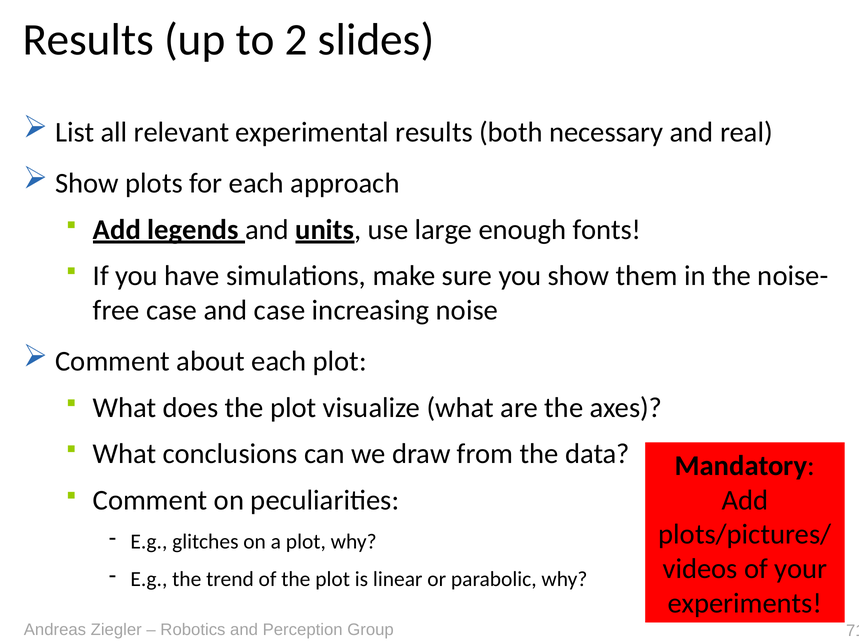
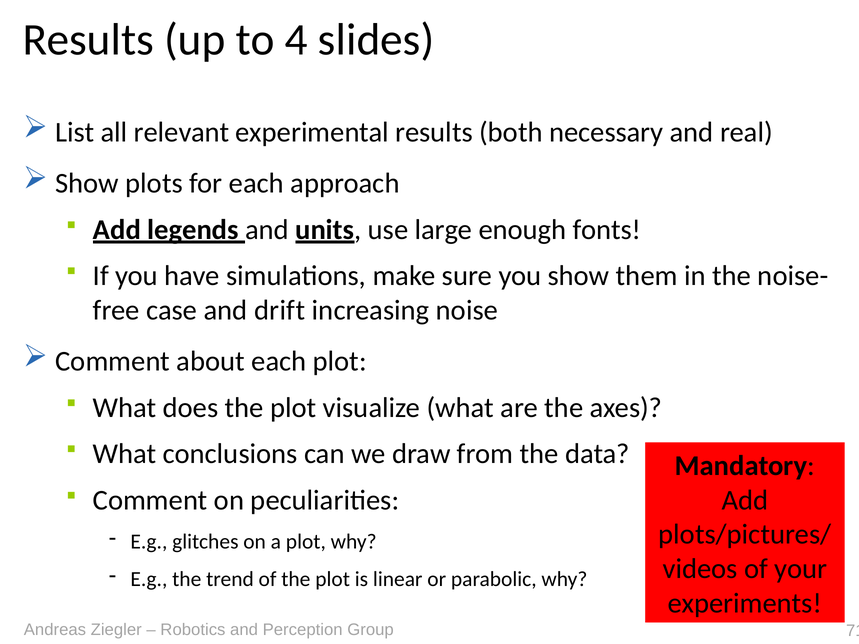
2: 2 -> 4
and case: case -> drift
